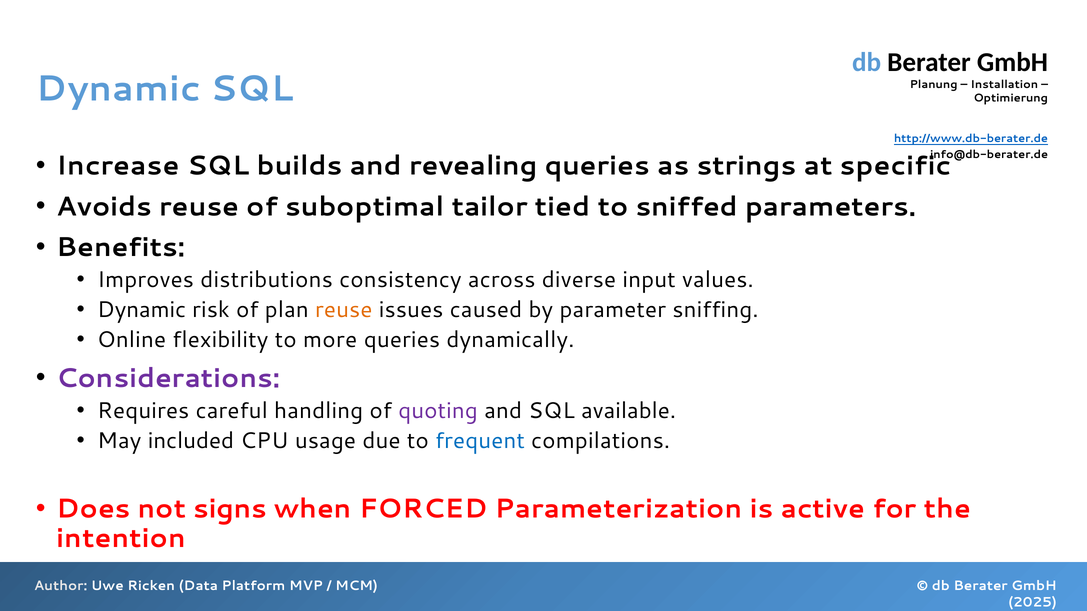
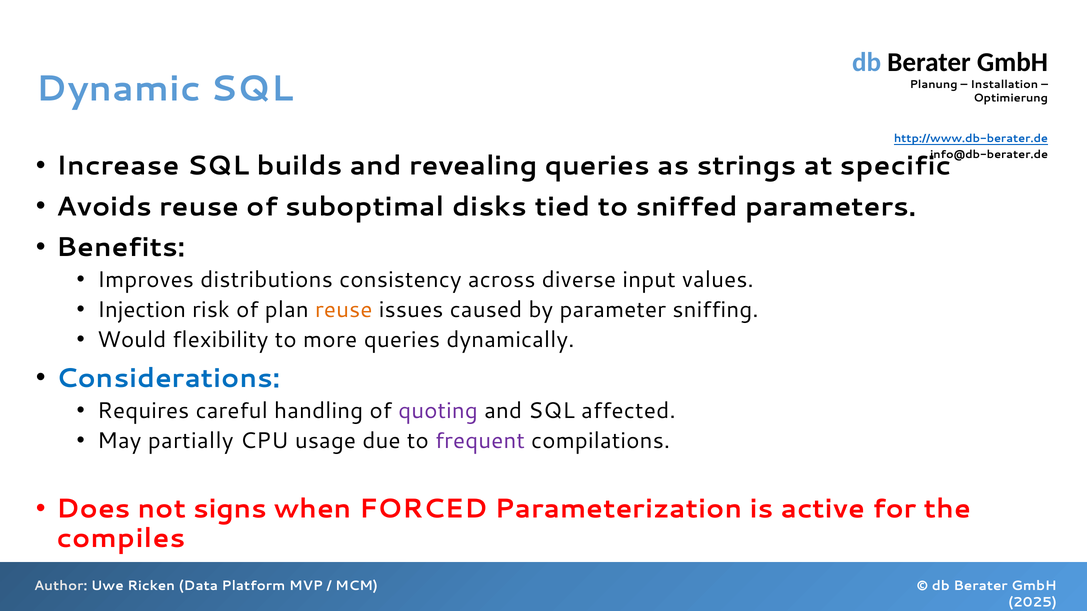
tailor: tailor -> disks
Dynamic at (142, 310): Dynamic -> Injection
Online: Online -> Would
Considerations colour: purple -> blue
available: available -> affected
included: included -> partially
frequent colour: blue -> purple
intention: intention -> compiles
